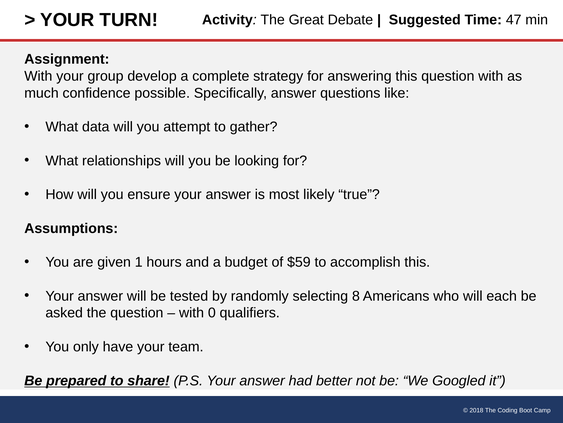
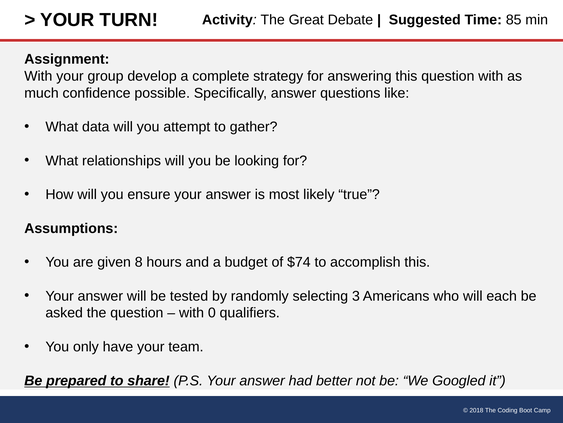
47: 47 -> 85
1: 1 -> 8
$59: $59 -> $74
8: 8 -> 3
